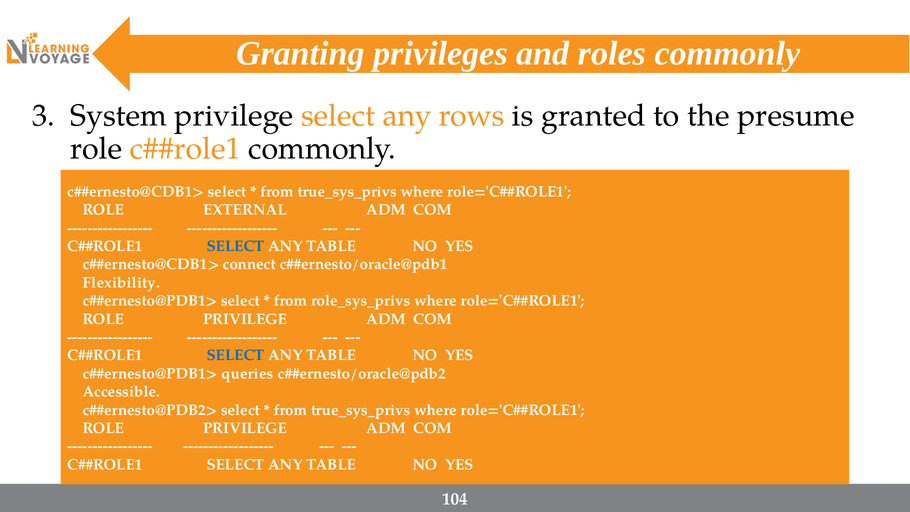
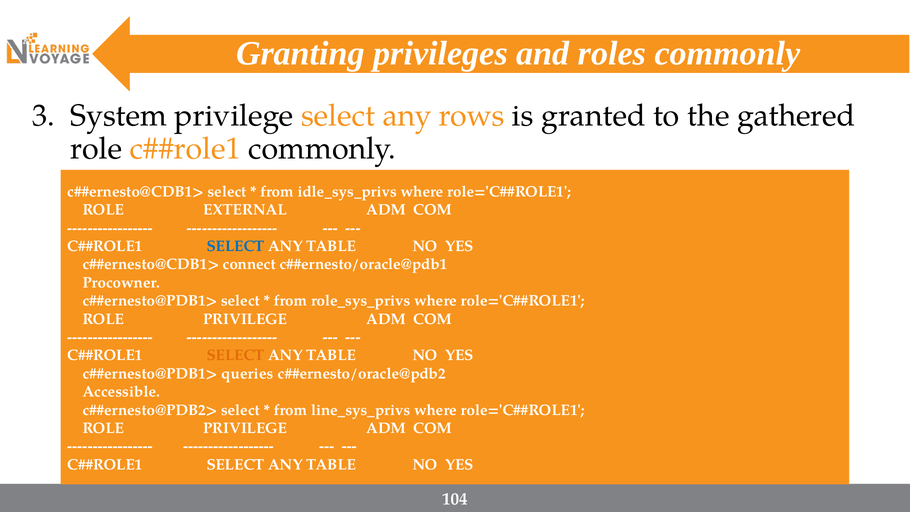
presume: presume -> gathered
true_sys_privs at (347, 192): true_sys_privs -> idle_sys_privs
Flexibility: Flexibility -> Procowner
SELECT at (236, 355) colour: blue -> orange
true_sys_privs at (361, 410): true_sys_privs -> line_sys_privs
